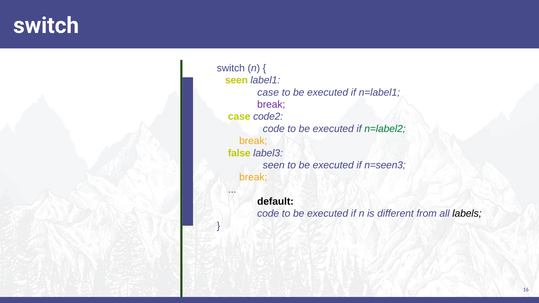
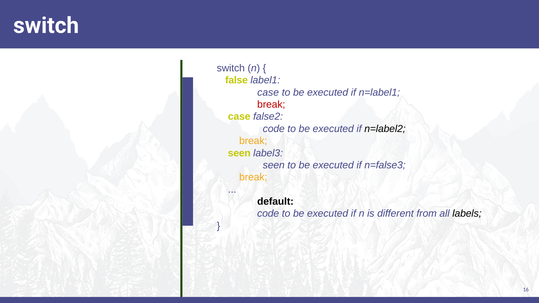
seen at (236, 80): seen -> false
break at (271, 105) colour: purple -> red
code2: code2 -> false2
n=label2 colour: green -> black
false at (239, 153): false -> seen
n=seen3: n=seen3 -> n=false3
